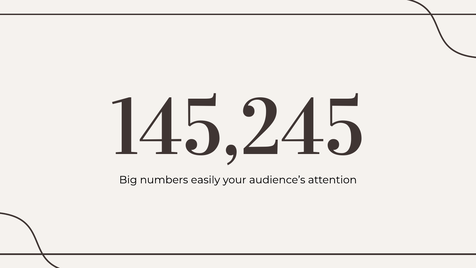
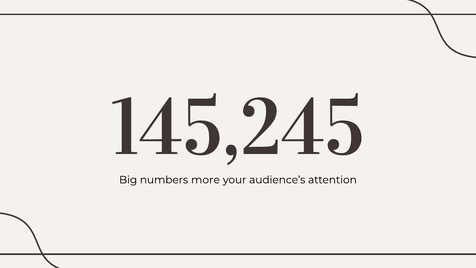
easily: easily -> more
